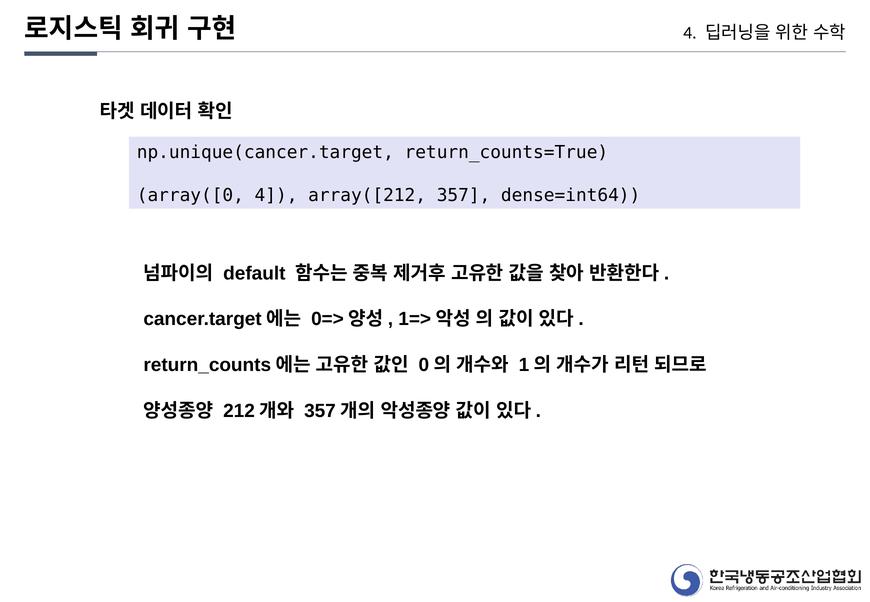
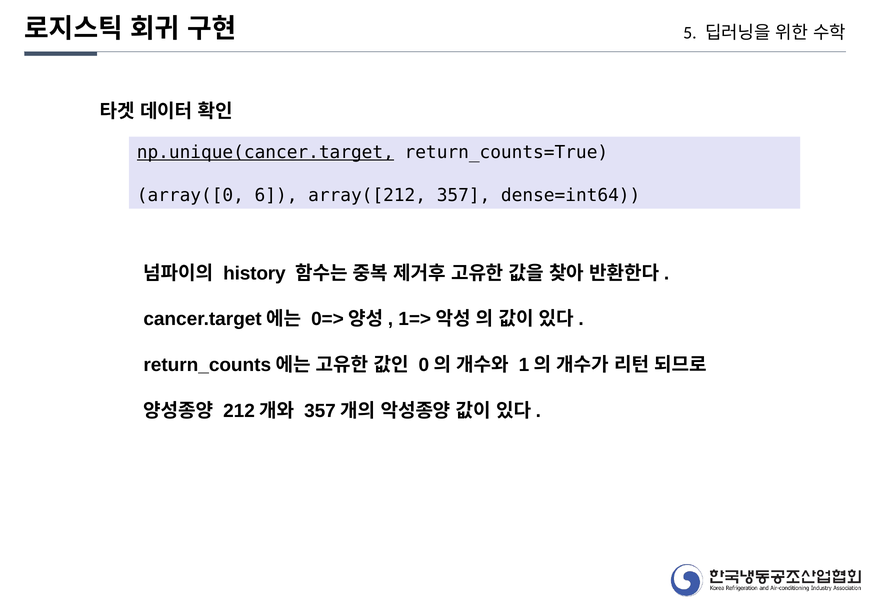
4 at (690, 33): 4 -> 5
np.unique(cancer.target underline: none -> present
array([0 4: 4 -> 6
default: default -> history
